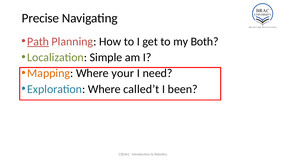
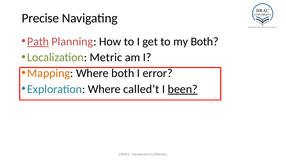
Simple: Simple -> Metric
Where your: your -> both
need: need -> error
been underline: none -> present
